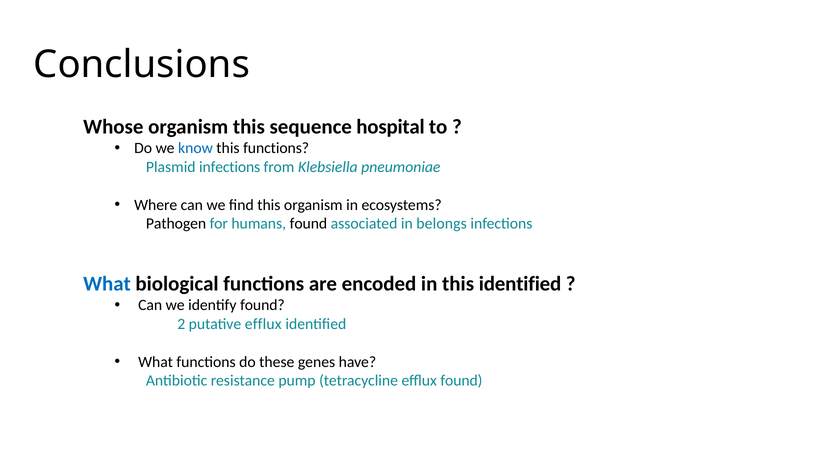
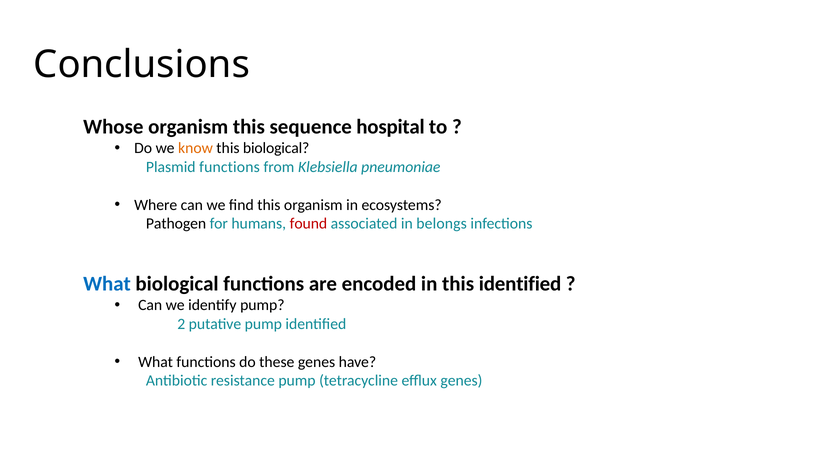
know colour: blue -> orange
this functions: functions -> biological
Plasmid infections: infections -> functions
found at (308, 224) colour: black -> red
identify found: found -> pump
putative efflux: efflux -> pump
efflux found: found -> genes
